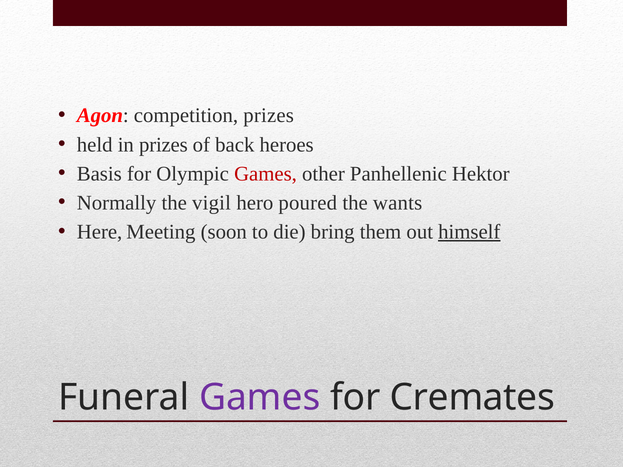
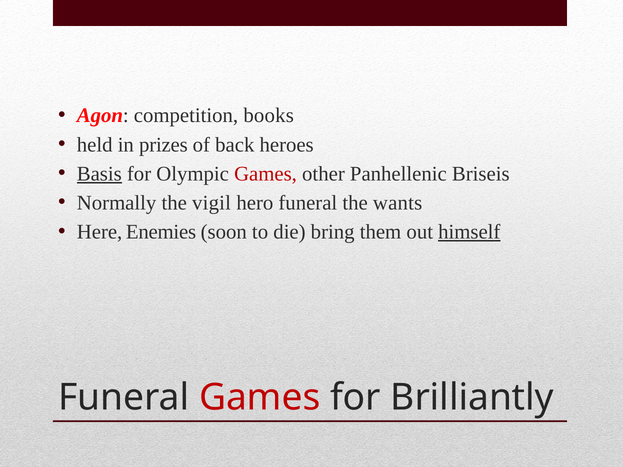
competition prizes: prizes -> books
Basis underline: none -> present
Hektor: Hektor -> Briseis
hero poured: poured -> funeral
Meeting: Meeting -> Enemies
Games at (260, 398) colour: purple -> red
Cremates: Cremates -> Brilliantly
